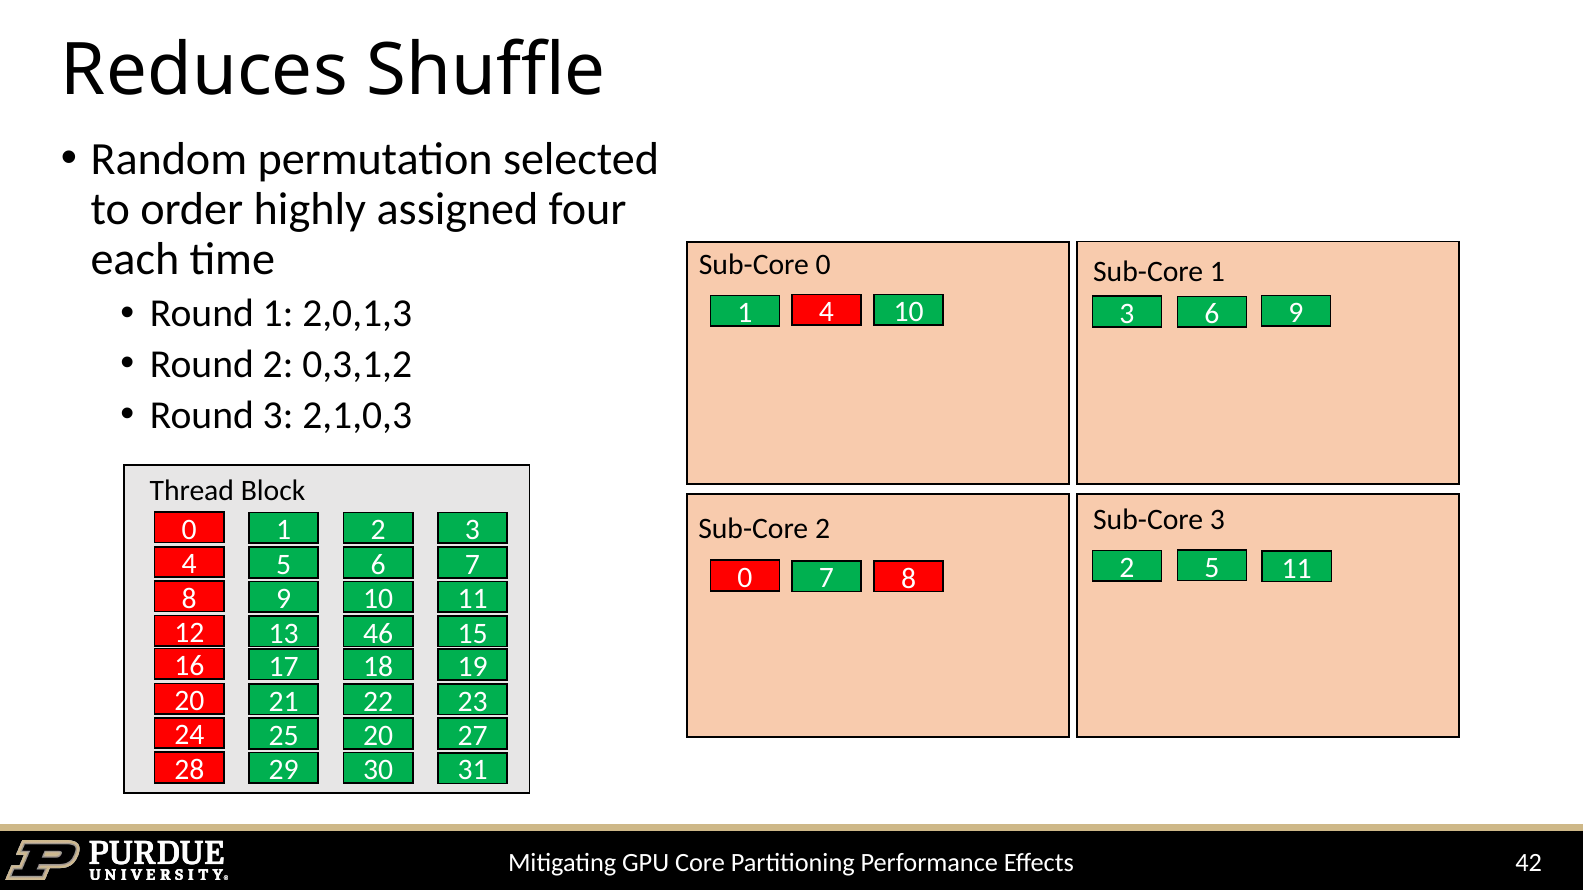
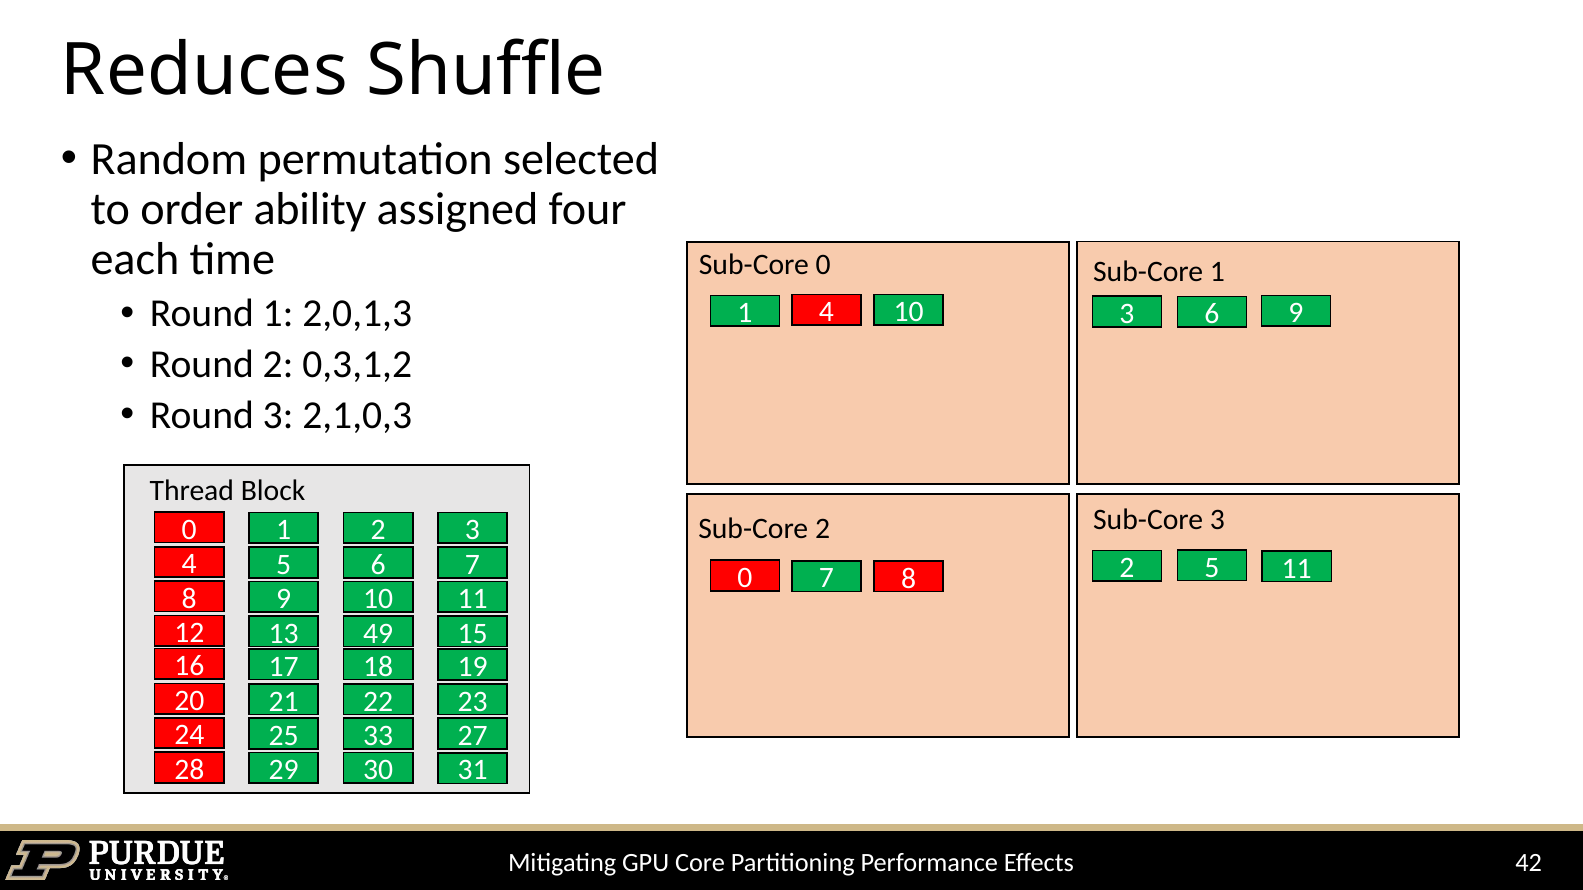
highly: highly -> ability
46: 46 -> 49
25 20: 20 -> 33
